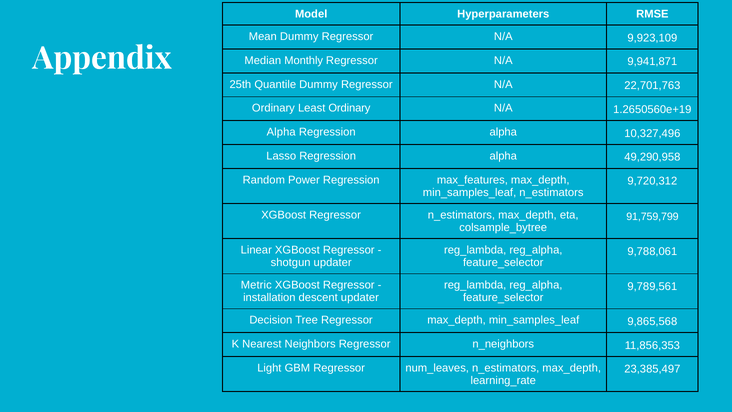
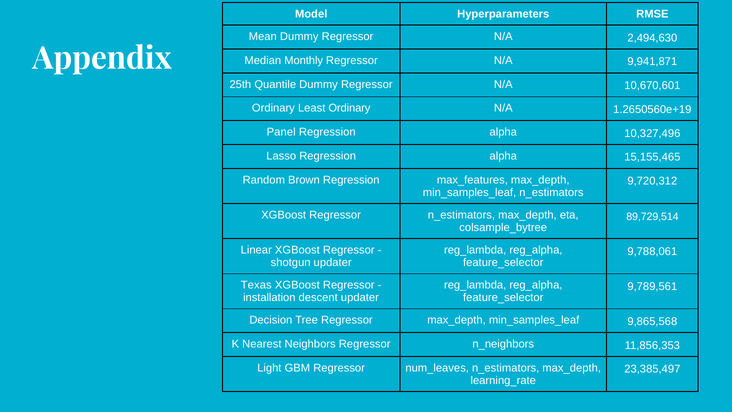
9,923,109: 9,923,109 -> 2,494,630
22,701,763: 22,701,763 -> 10,670,601
Alpha at (281, 132): Alpha -> Panel
49,290,958: 49,290,958 -> 15,155,465
Power: Power -> Brown
91,759,799: 91,759,799 -> 89,729,514
Metric: Metric -> Texas
